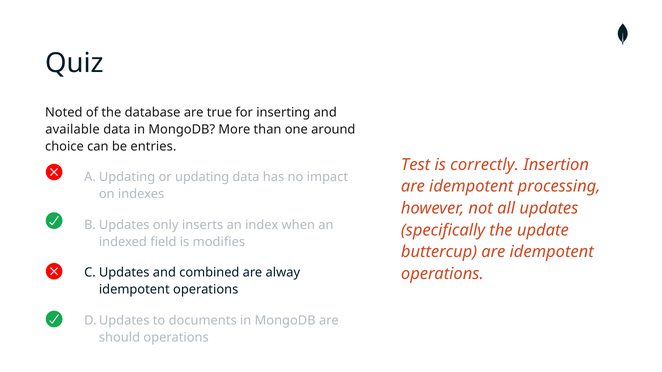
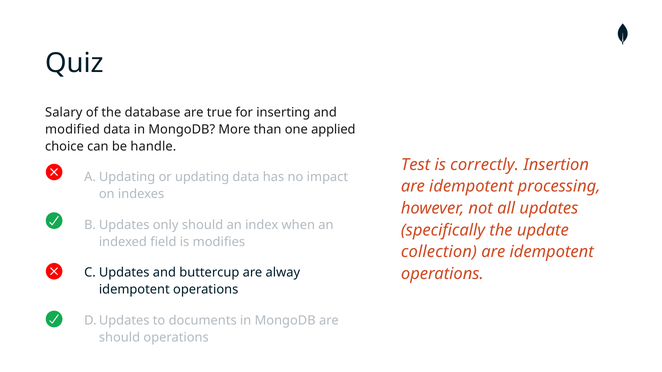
Noted: Noted -> Salary
available: available -> modified
around: around -> applied
entries: entries -> handle
only inserts: inserts -> should
buttercup: buttercup -> collection
combined: combined -> buttercup
